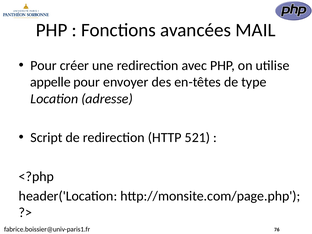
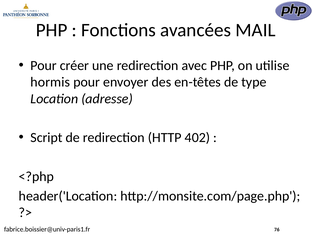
appelle: appelle -> hormis
521: 521 -> 402
